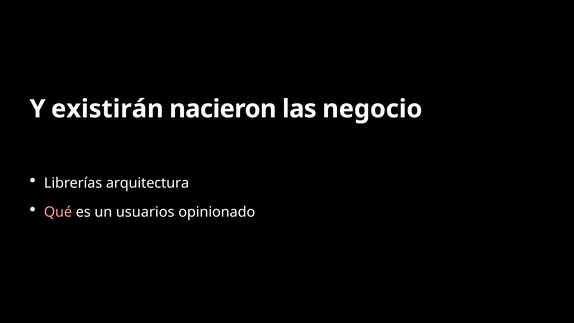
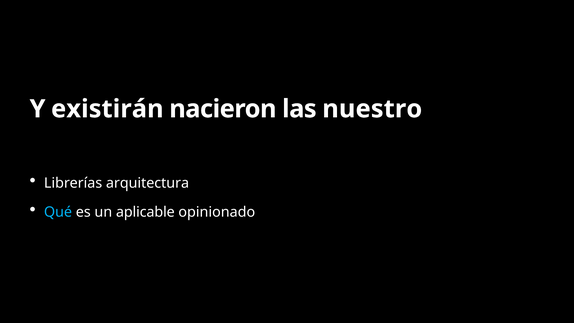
negocio: negocio -> nuestro
Qué colour: pink -> light blue
usuarios: usuarios -> aplicable
